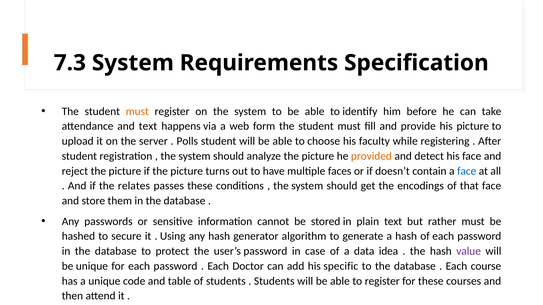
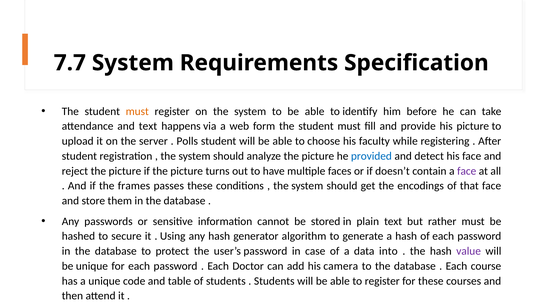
7.3: 7.3 -> 7.7
provided colour: orange -> blue
face at (467, 171) colour: blue -> purple
relates: relates -> frames
idea: idea -> into
specific: specific -> camera
